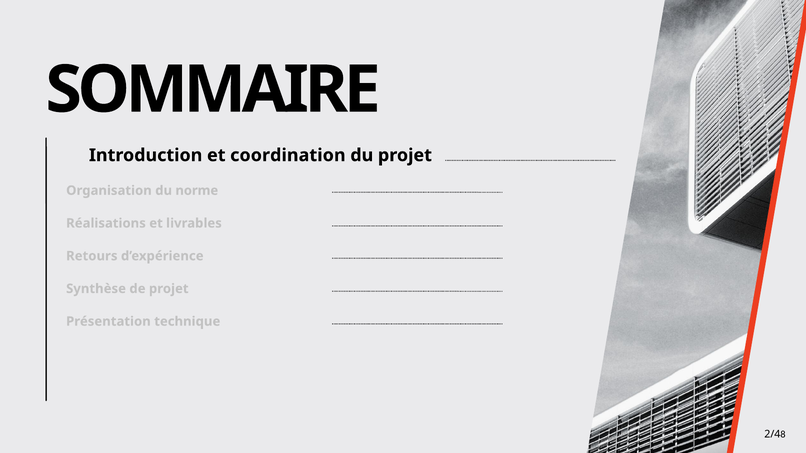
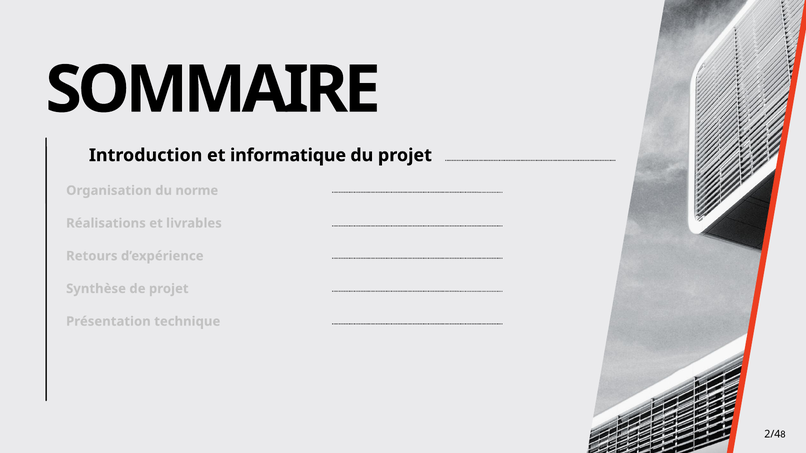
coordination: coordination -> informatique
